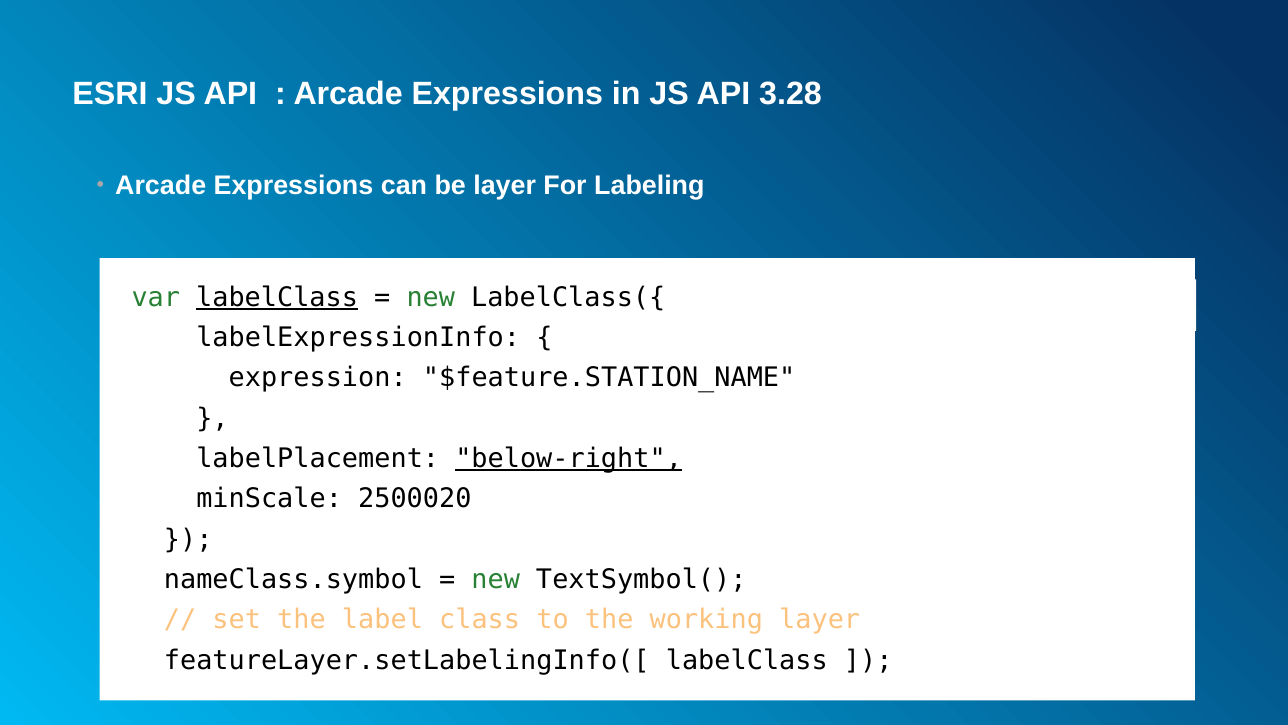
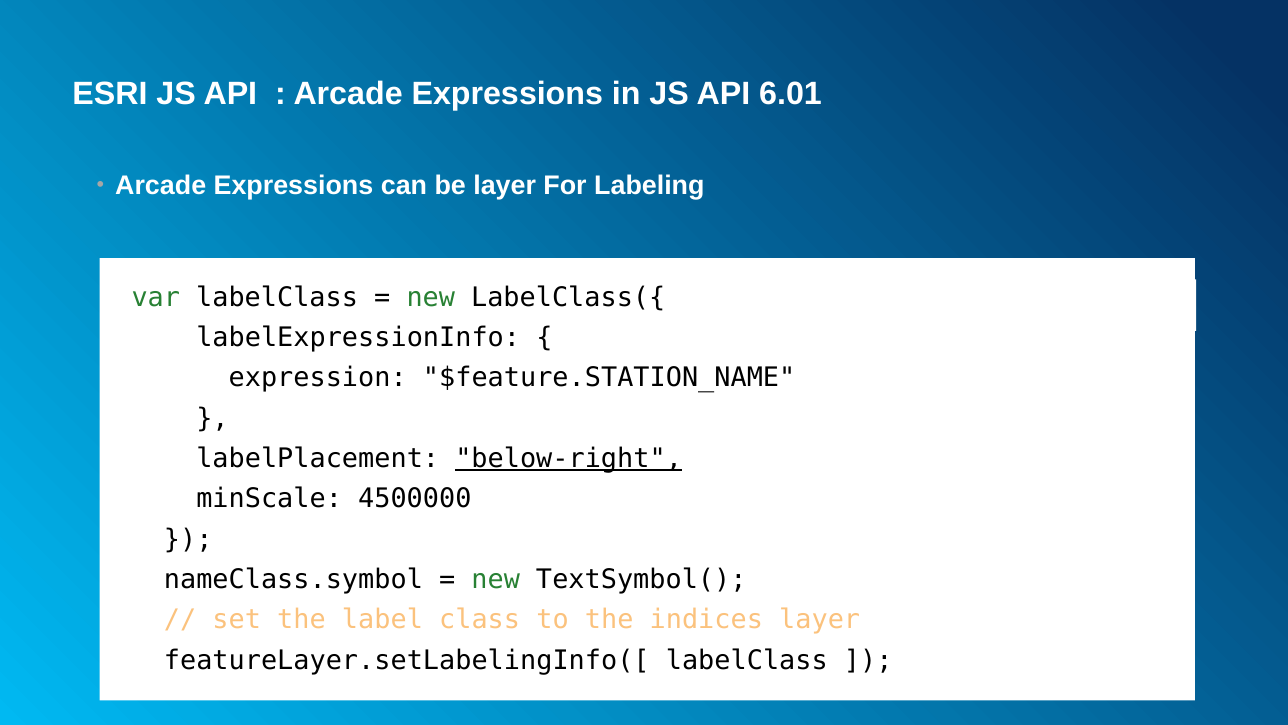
3.28: 3.28 -> 6.01
labelClass at (277, 297) underline: present -> none
2500020: 2500020 -> 4500000
working: working -> indices
